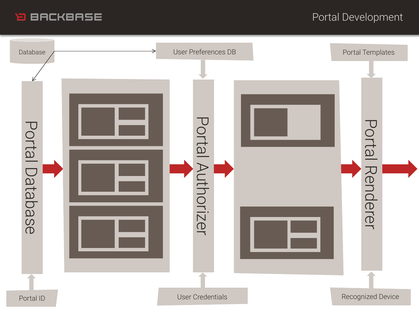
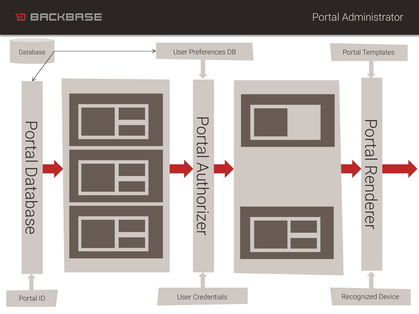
Development: Development -> Administrator
